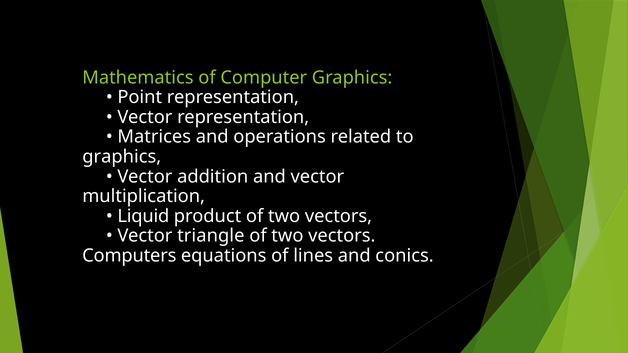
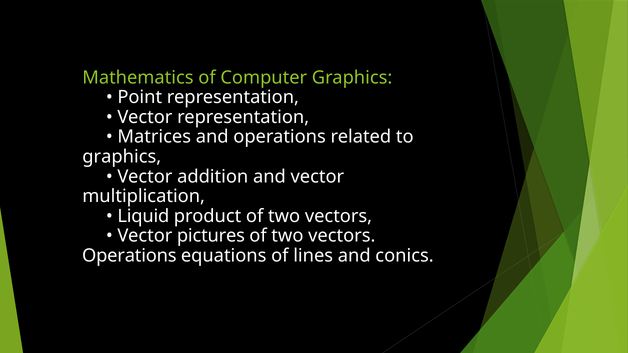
triangle: triangle -> pictures
Computers at (129, 256): Computers -> Operations
